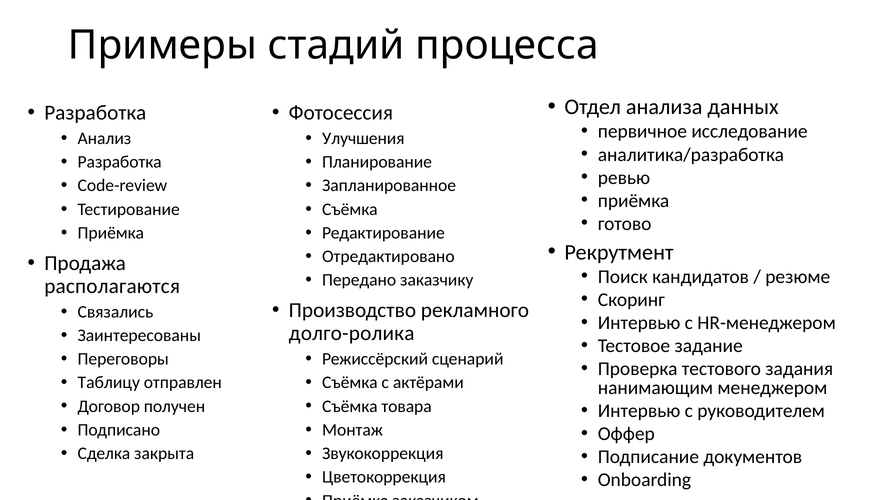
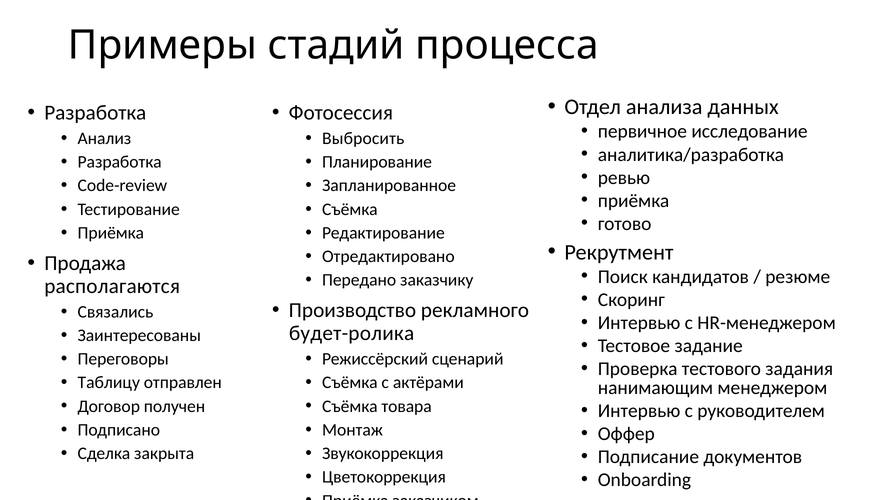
Улучшения: Улучшения -> Выбросить
долго-ролика: долго-ролика -> будет-ролика
